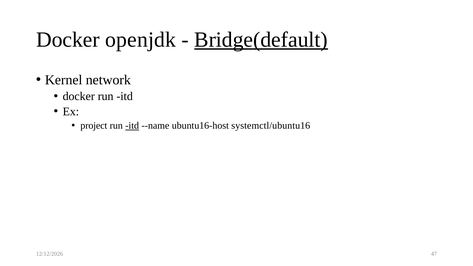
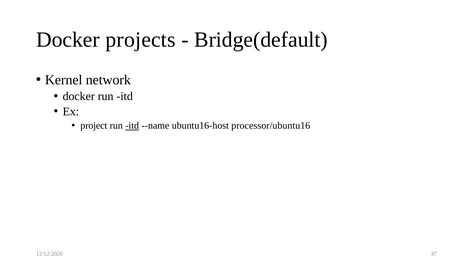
openjdk: openjdk -> projects
Bridge(default underline: present -> none
systemctl/ubuntu16: systemctl/ubuntu16 -> processor/ubuntu16
